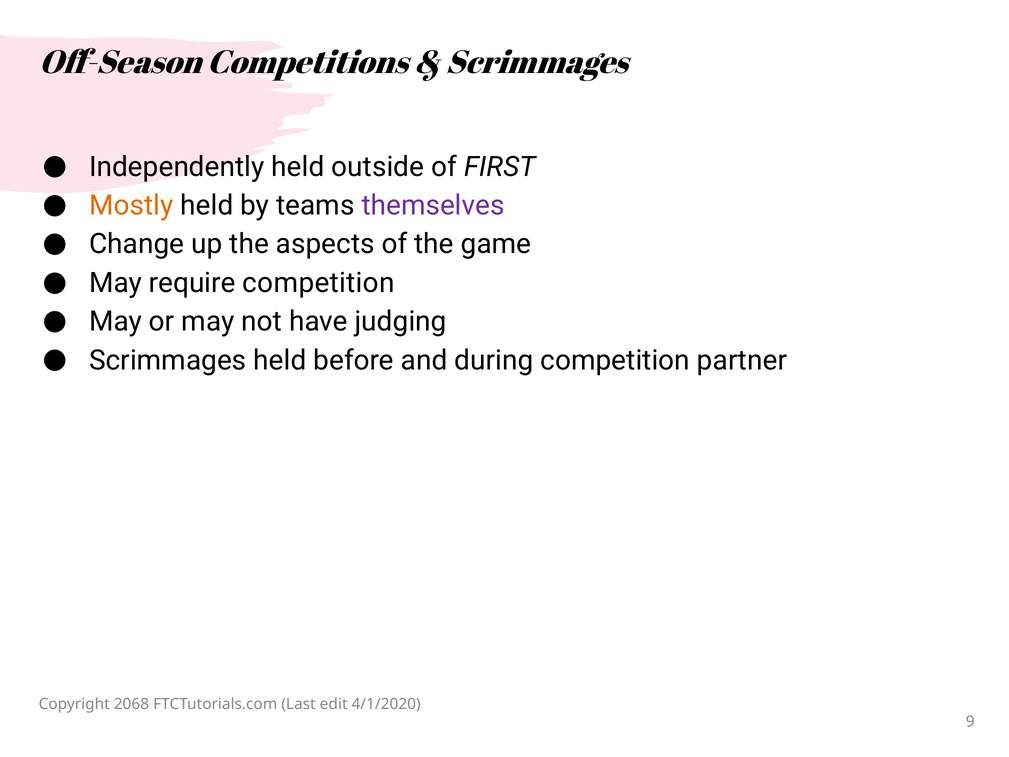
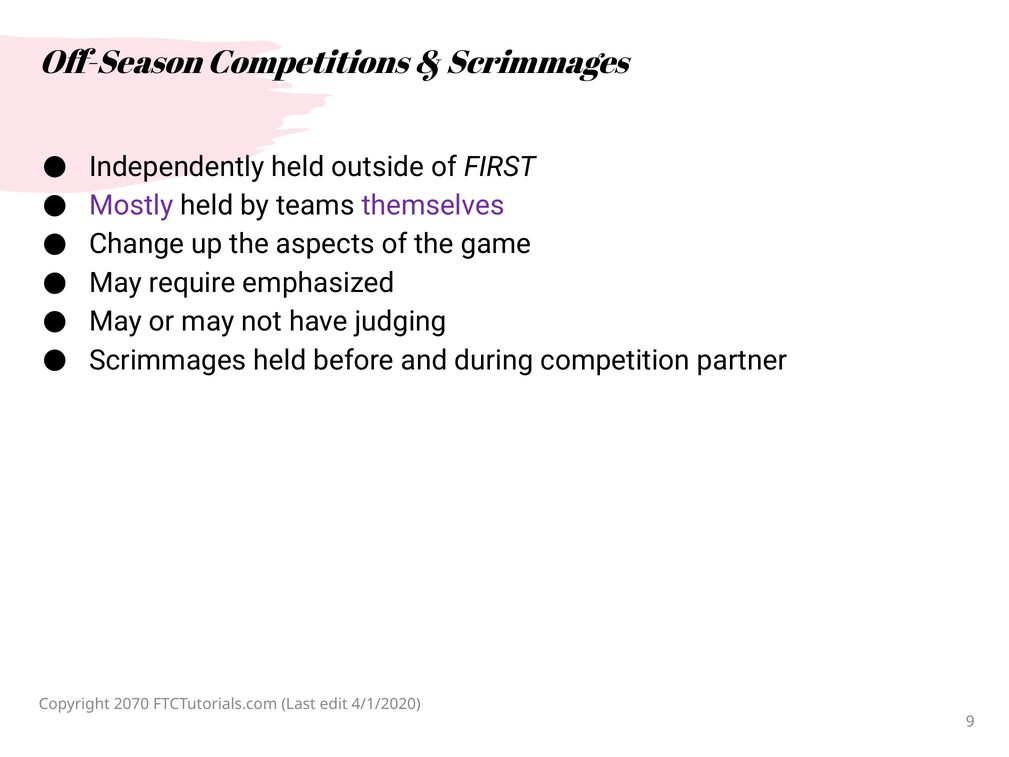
Mostly colour: orange -> purple
require competition: competition -> emphasized
2068: 2068 -> 2070
